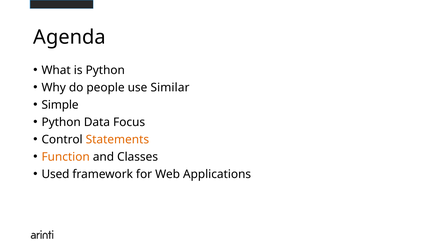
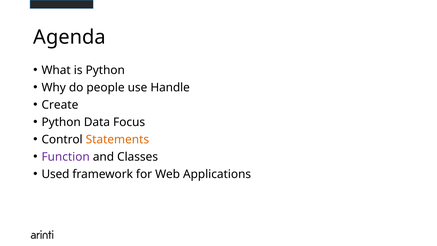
Similar: Similar -> Handle
Simple: Simple -> Create
Function colour: orange -> purple
